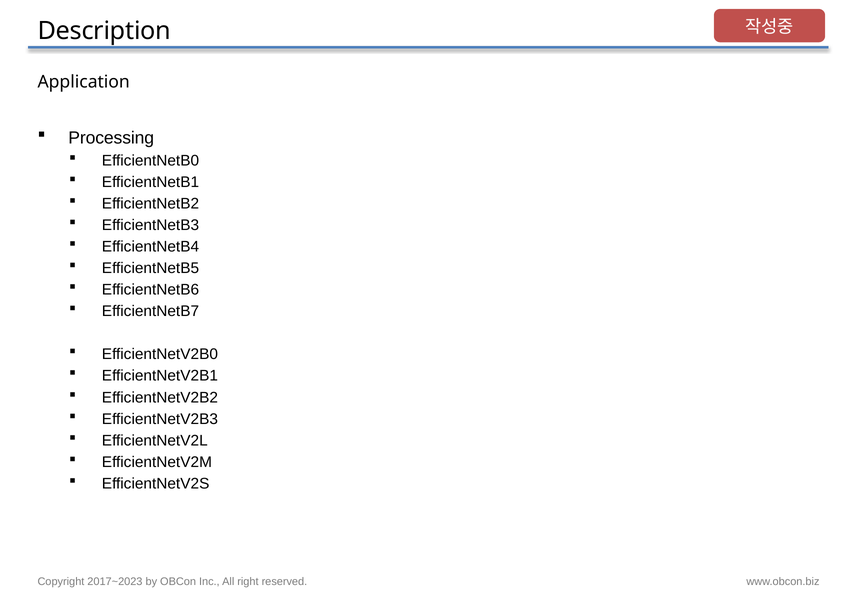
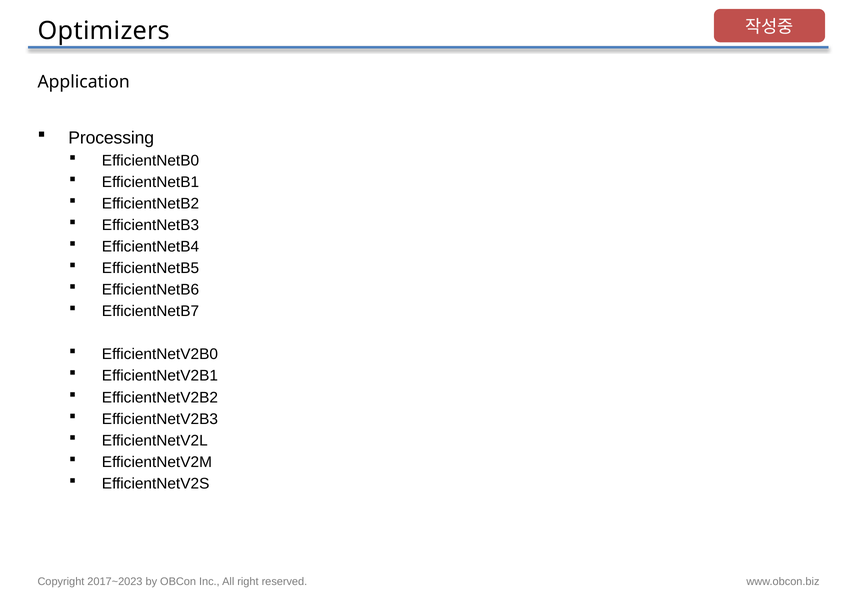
Description: Description -> Optimizers
